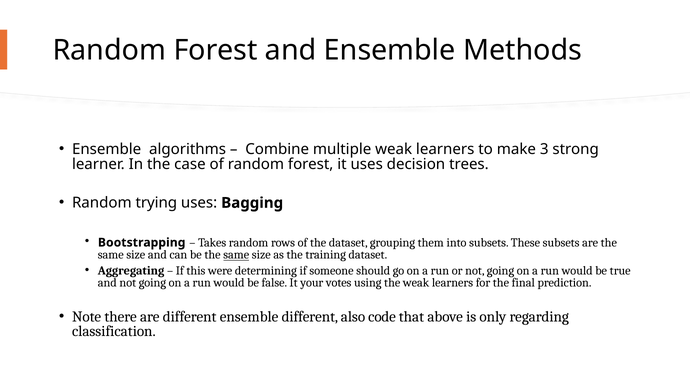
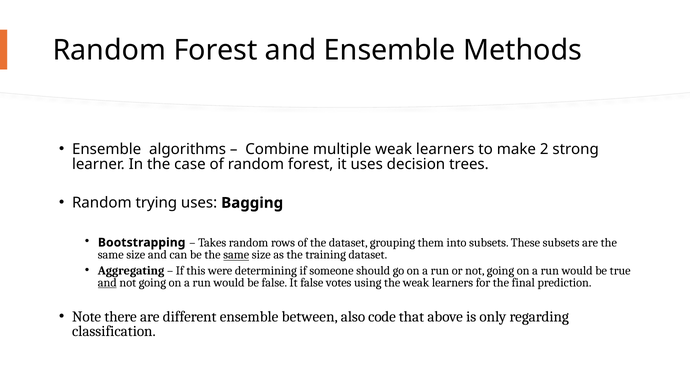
3: 3 -> 2
and at (107, 283) underline: none -> present
It your: your -> false
ensemble different: different -> between
